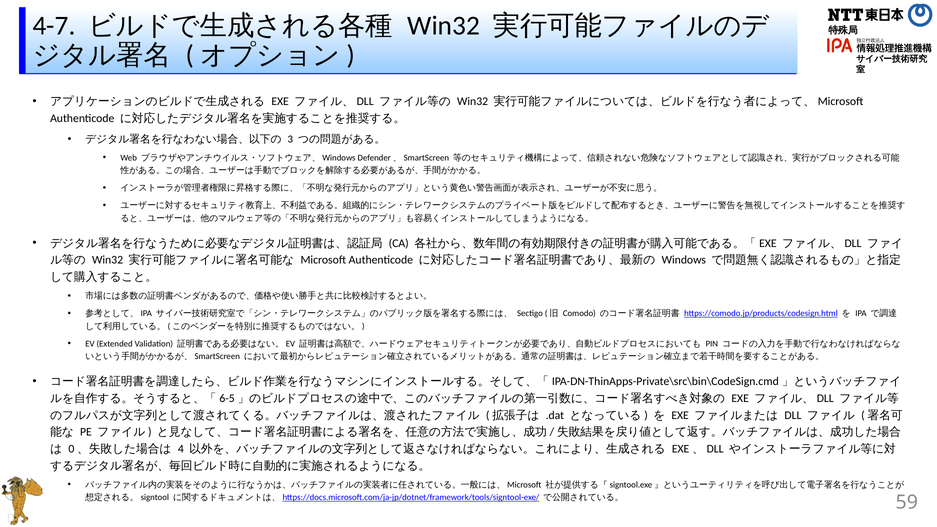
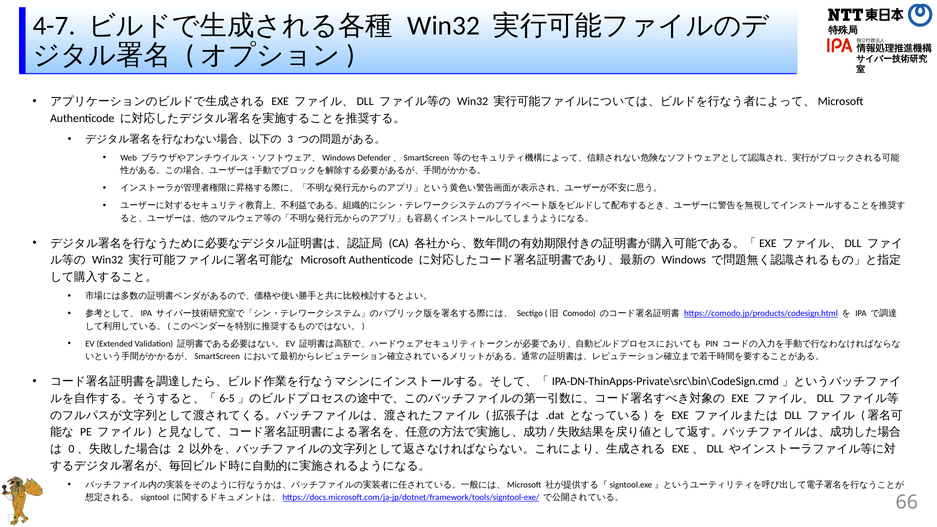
4: 4 -> 2
59: 59 -> 66
